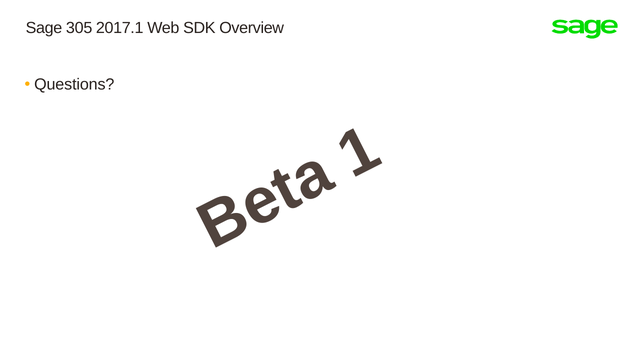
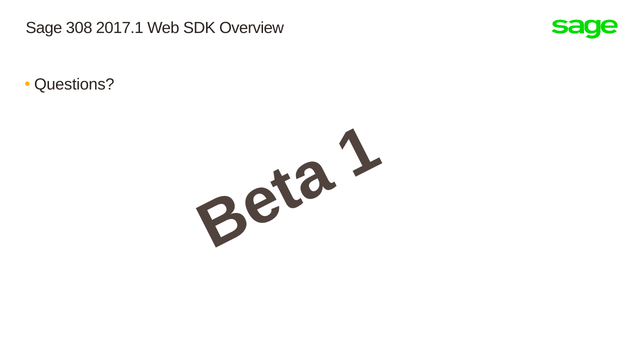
305: 305 -> 308
